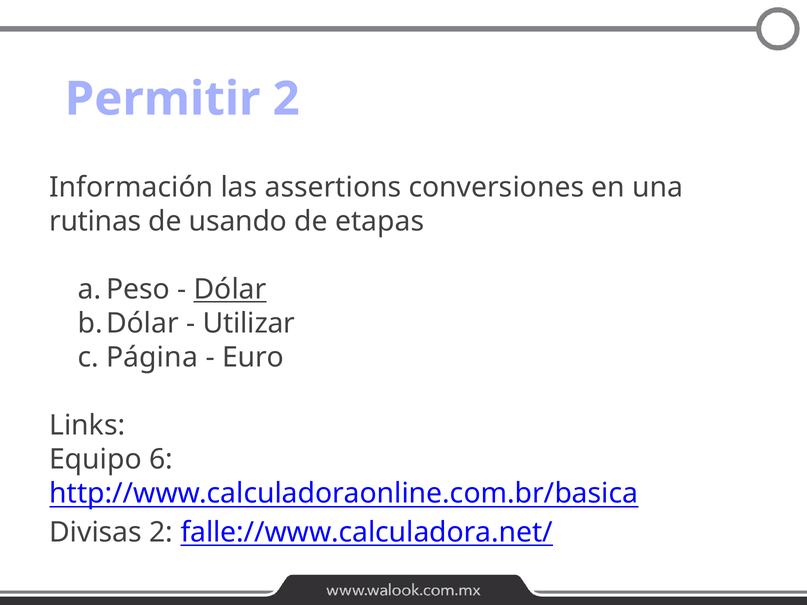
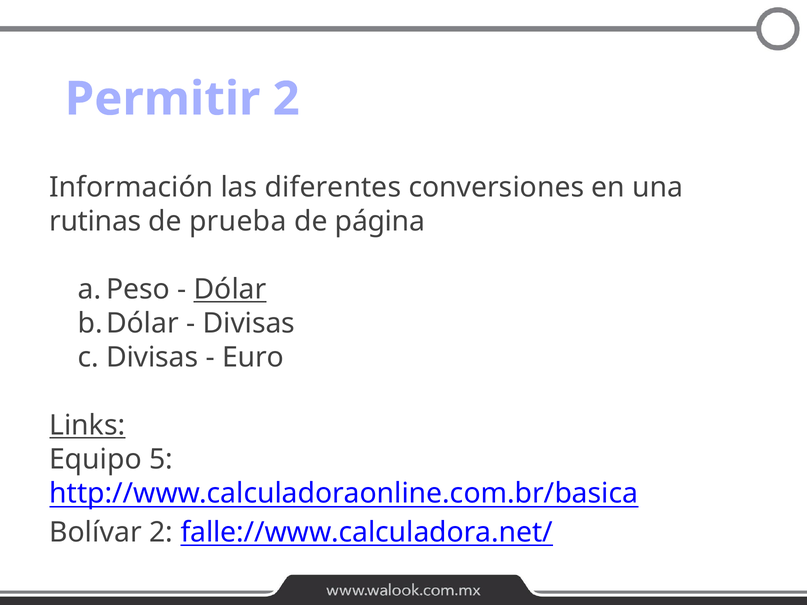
assertions: assertions -> diferentes
usando: usando -> prueba
etapas: etapas -> página
Utilizar at (249, 324): Utilizar -> Divisas
Página at (152, 358): Página -> Divisas
Links underline: none -> present
6: 6 -> 5
Divisas: Divisas -> Bolívar
